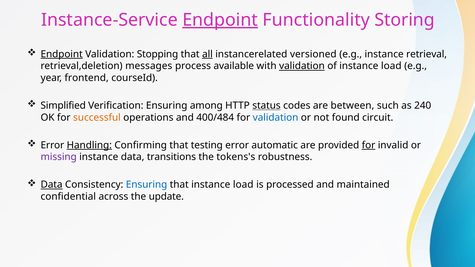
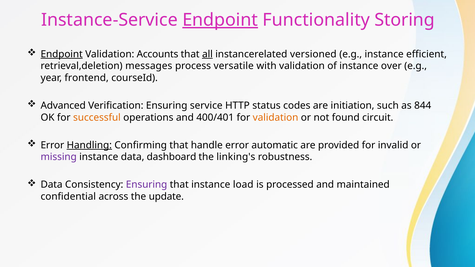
Stopping: Stopping -> Accounts
retrieval: retrieval -> efficient
available: available -> versatile
validation at (302, 66) underline: present -> none
of instance load: load -> over
Simplified: Simplified -> Advanced
among: among -> service
status underline: present -> none
between: between -> initiation
240: 240 -> 844
400/484: 400/484 -> 400/401
validation at (276, 118) colour: blue -> orange
testing: testing -> handle
for at (369, 145) underline: present -> none
transitions: transitions -> dashboard
tokens's: tokens's -> linking's
Data at (52, 185) underline: present -> none
Ensuring at (147, 185) colour: blue -> purple
